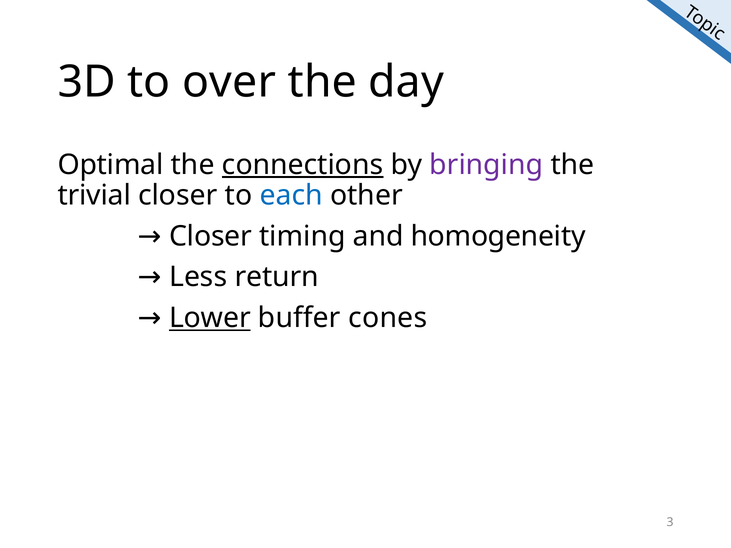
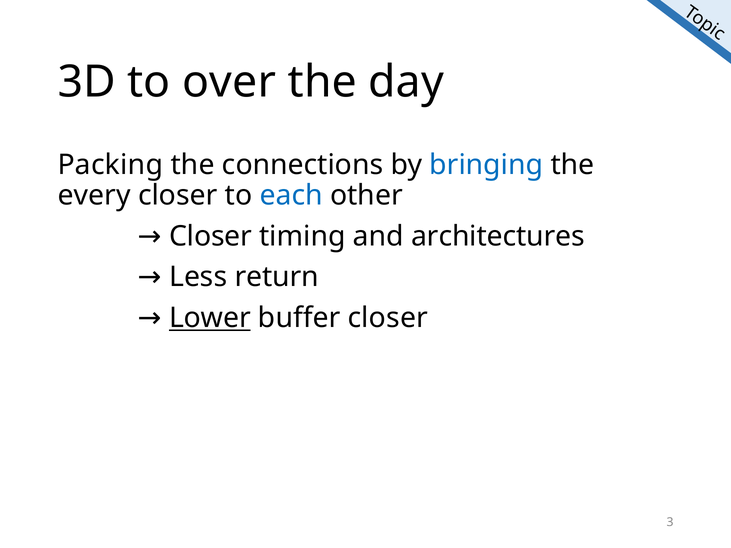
Optimal: Optimal -> Packing
connections underline: present -> none
bringing colour: purple -> blue
trivial: trivial -> every
homogeneity: homogeneity -> architectures
buffer cones: cones -> closer
